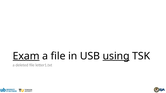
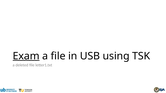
using underline: present -> none
